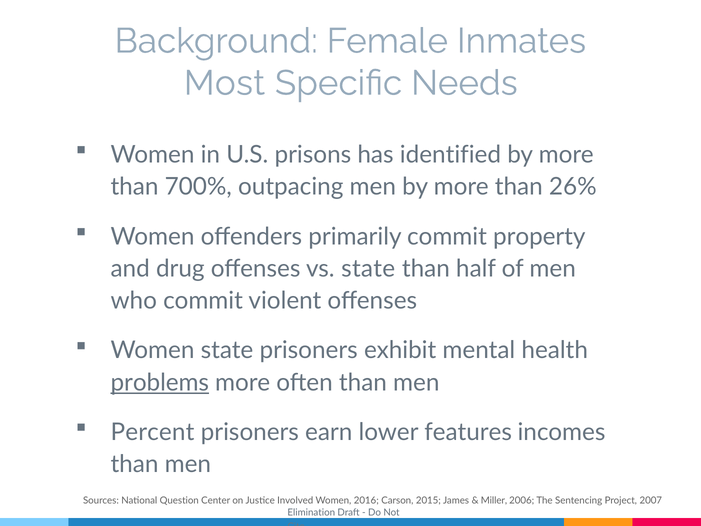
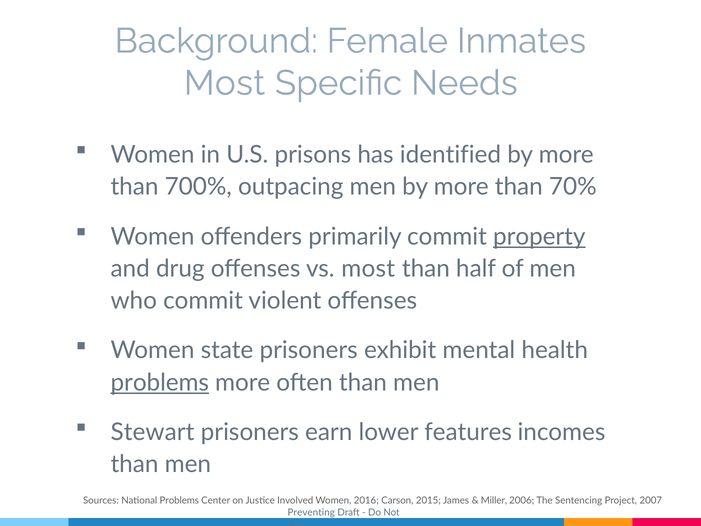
26%: 26% -> 70%
property underline: none -> present
vs state: state -> most
Percent: Percent -> Stewart
National Question: Question -> Problems
Elimination: Elimination -> Preventing
